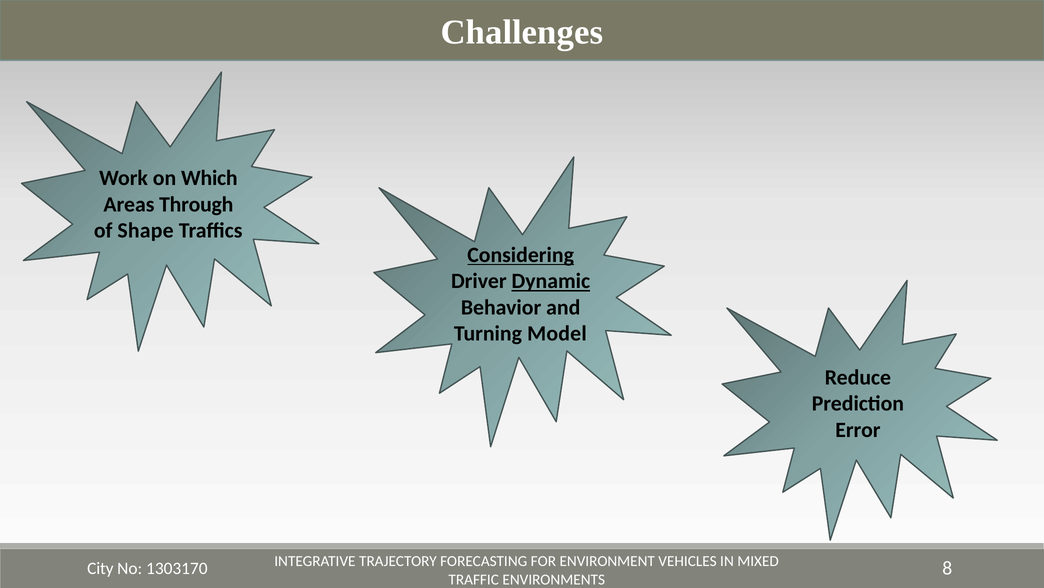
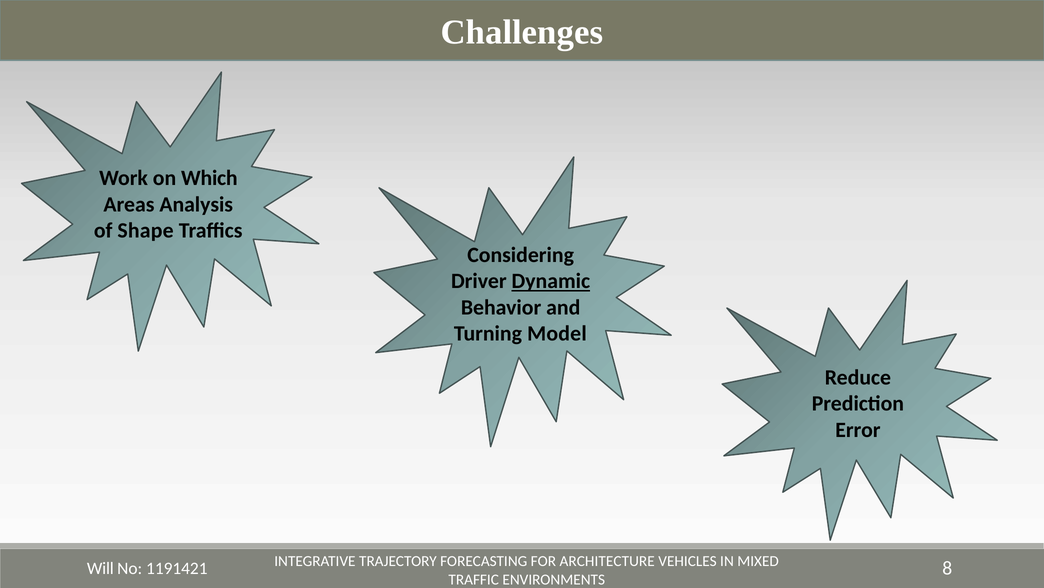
Through: Through -> Analysis
Considering underline: present -> none
City: City -> Will
1303170: 1303170 -> 1191421
ENVIRONMENT: ENVIRONMENT -> ARCHITECTURE
